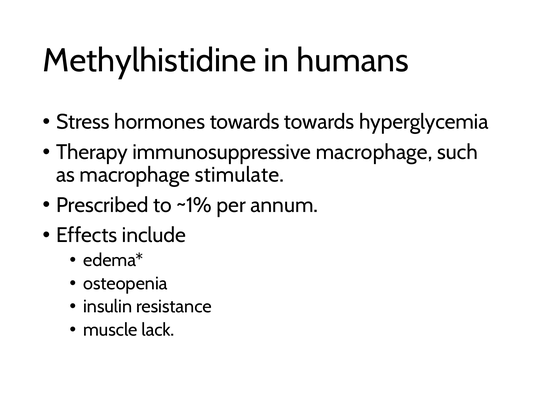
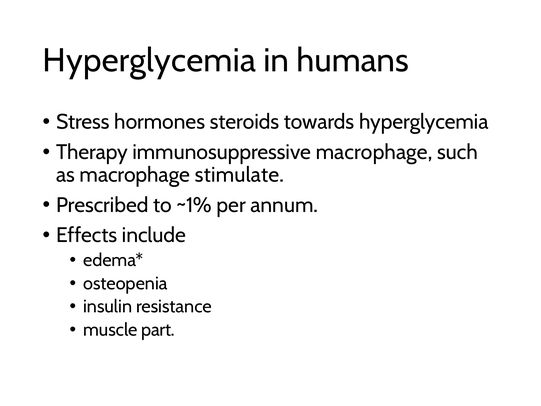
Methylhistidine at (149, 61): Methylhistidine -> Hyperglycemia
hormones towards: towards -> steroids
lack: lack -> part
